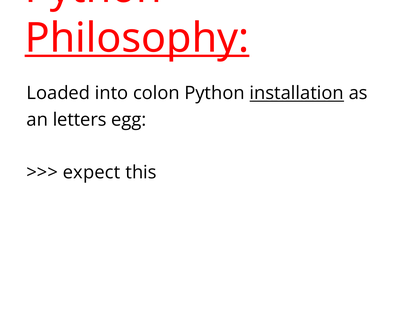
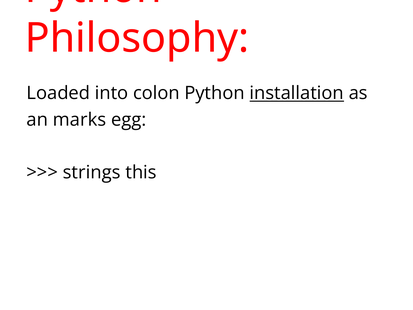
Philosophy underline: present -> none
letters: letters -> marks
expect: expect -> strings
